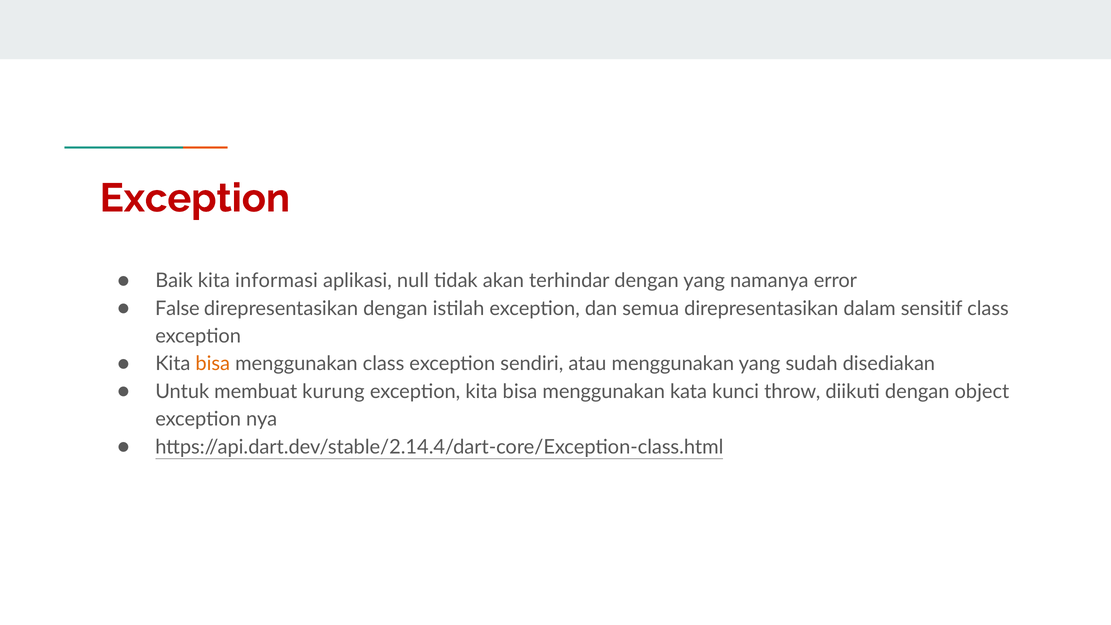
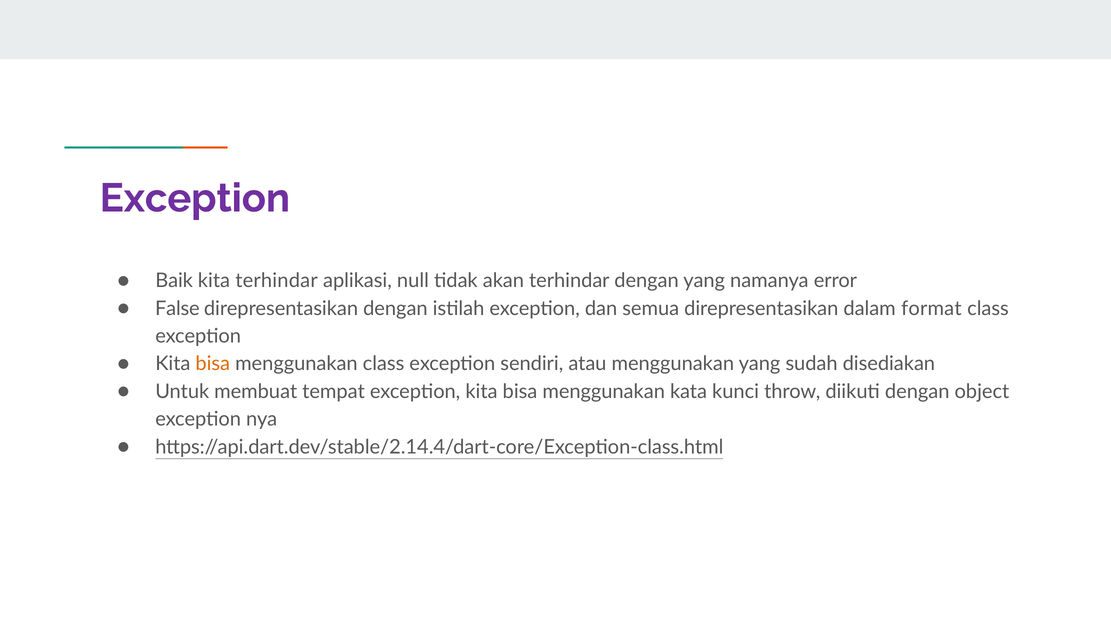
Exception at (195, 198) colour: red -> purple
kita informasi: informasi -> terhindar
sensitif: sensitif -> format
kurung: kurung -> tempat
